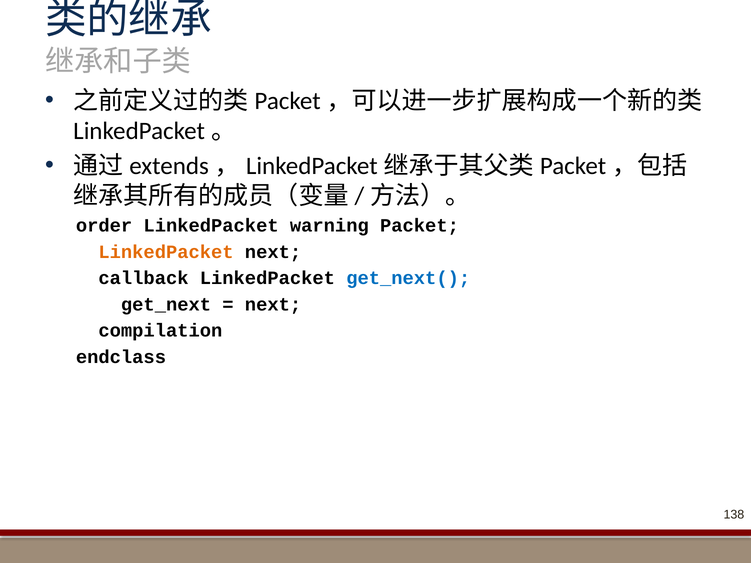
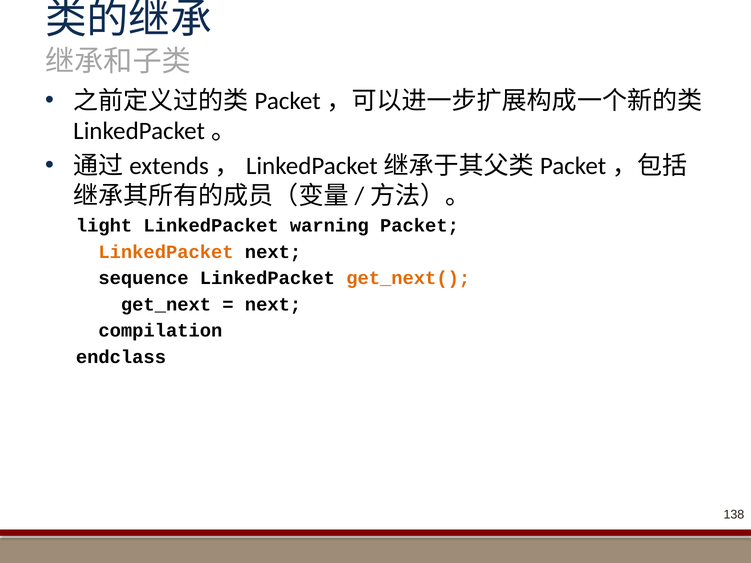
order: order -> light
callback: callback -> sequence
get_next( colour: blue -> orange
